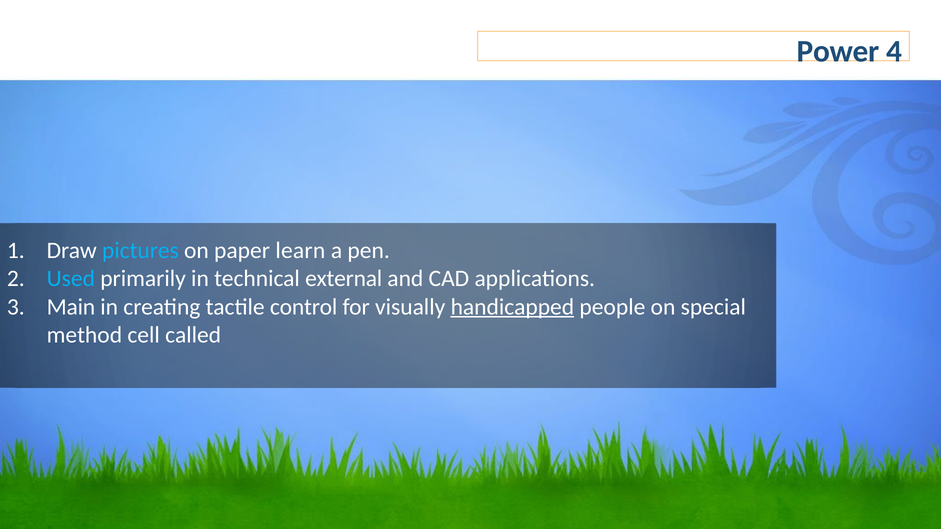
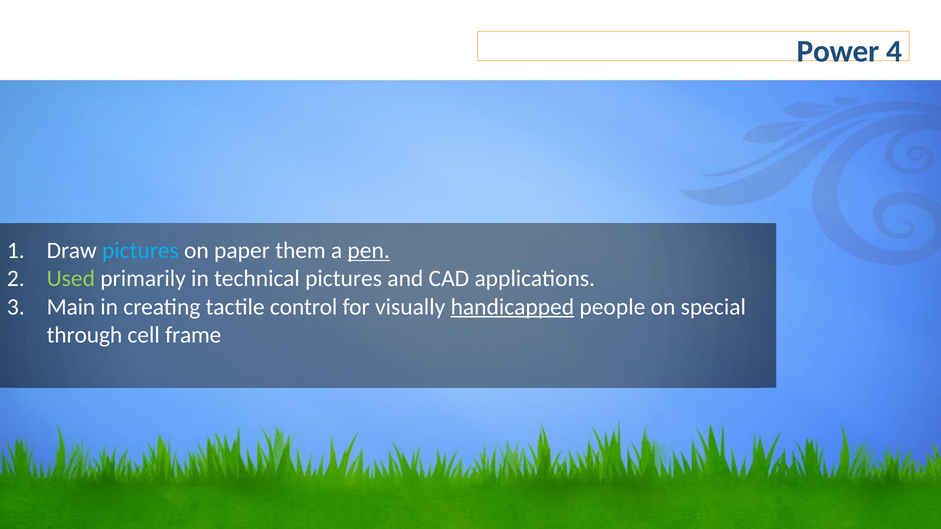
learn: learn -> them
pen underline: none -> present
Used colour: light blue -> light green
technical external: external -> pictures
method: method -> through
called: called -> frame
